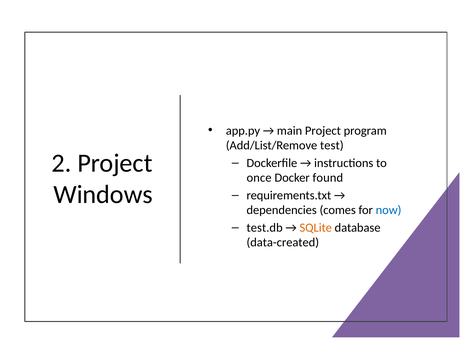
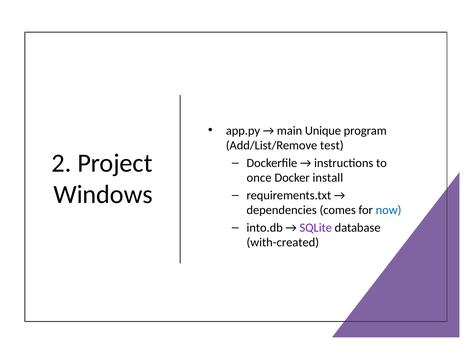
main Project: Project -> Unique
found: found -> install
test.db: test.db -> into.db
SQLite colour: orange -> purple
data-created: data-created -> with-created
